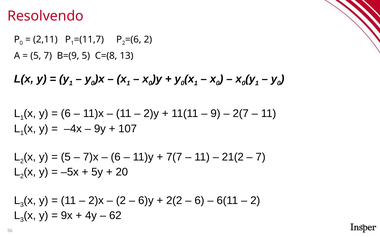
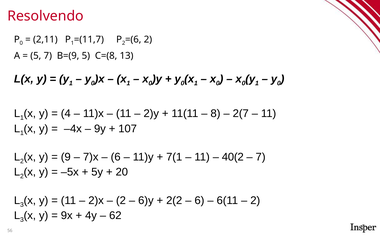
6 at (66, 114): 6 -> 4
9: 9 -> 8
5 at (66, 157): 5 -> 9
7(7: 7(7 -> 7(1
21(2: 21(2 -> 40(2
